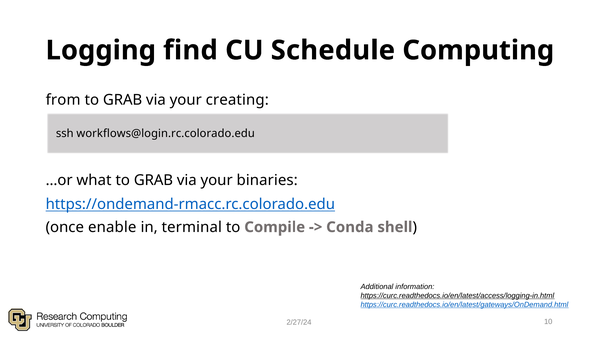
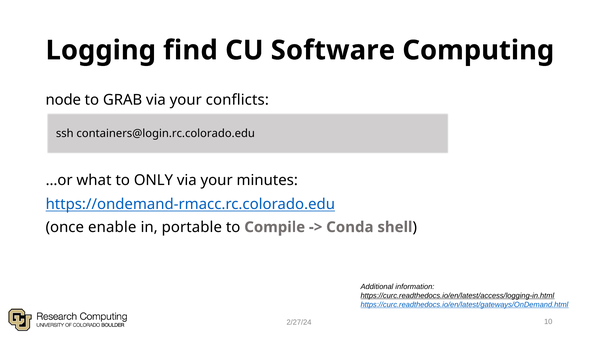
Schedule: Schedule -> Software
from: from -> node
creating: creating -> conflicts
workflows@login.rc.colorado.edu: workflows@login.rc.colorado.edu -> containers@login.rc.colorado.edu
GRAB at (153, 180): GRAB -> ONLY
binaries: binaries -> minutes
terminal: terminal -> portable
